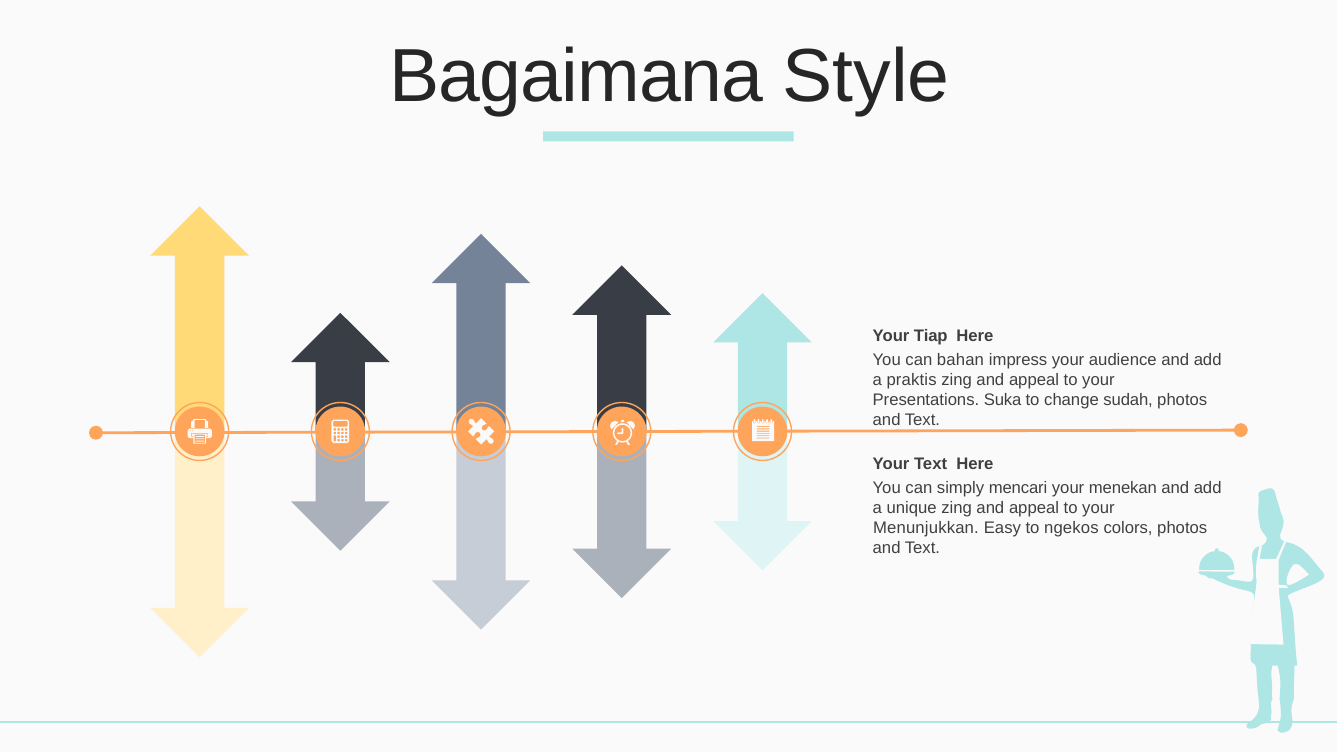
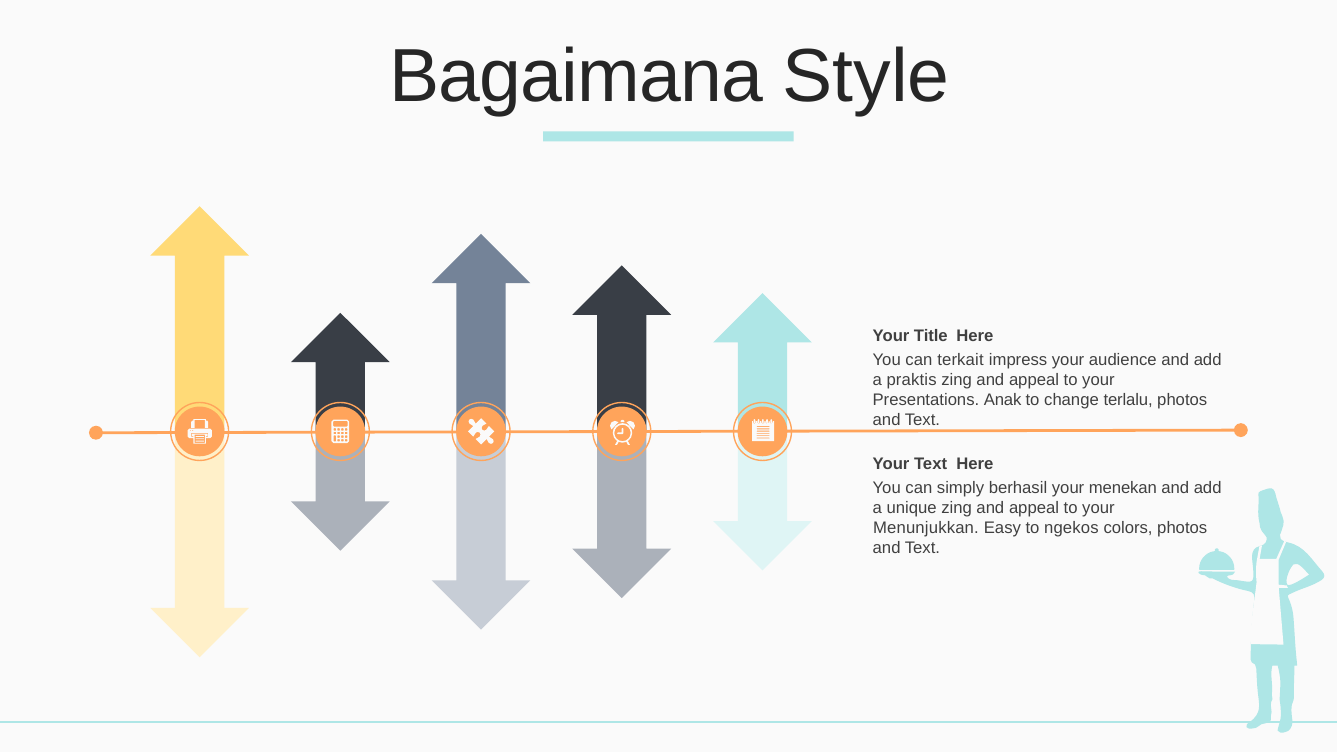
Tiap: Tiap -> Title
bahan: bahan -> terkait
Suka: Suka -> Anak
sudah: sudah -> terlalu
mencari: mencari -> berhasil
